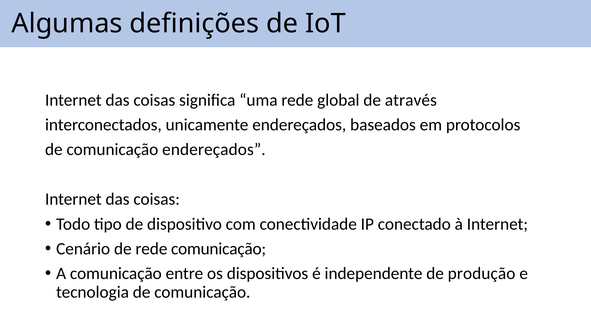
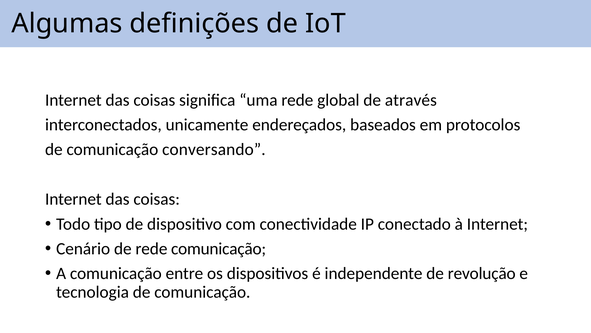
comunicação endereçados: endereçados -> conversando
produção: produção -> revolução
